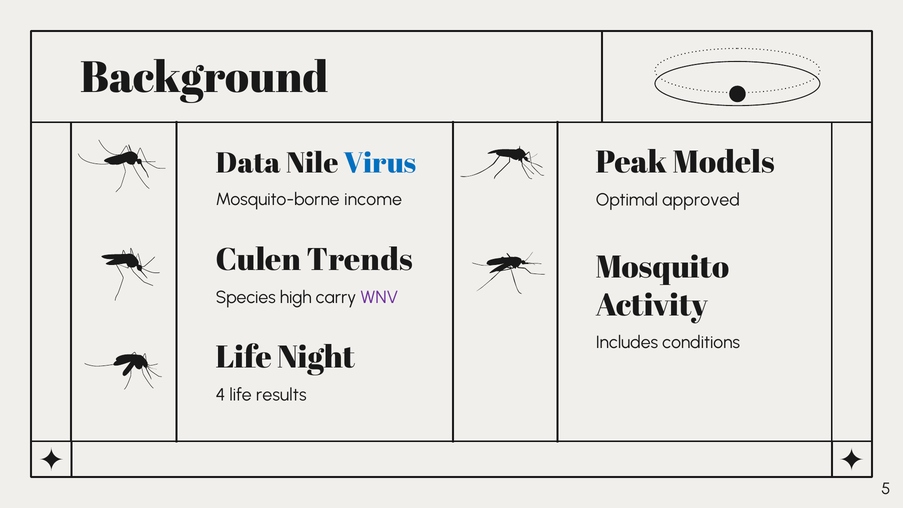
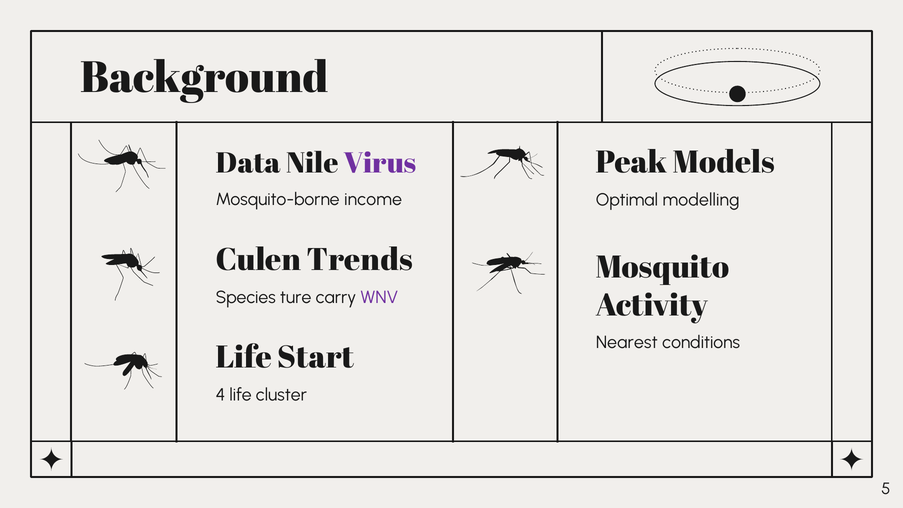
Virus colour: blue -> purple
approved: approved -> modelling
high: high -> ture
Includes: Includes -> Nearest
Night: Night -> Start
results: results -> cluster
